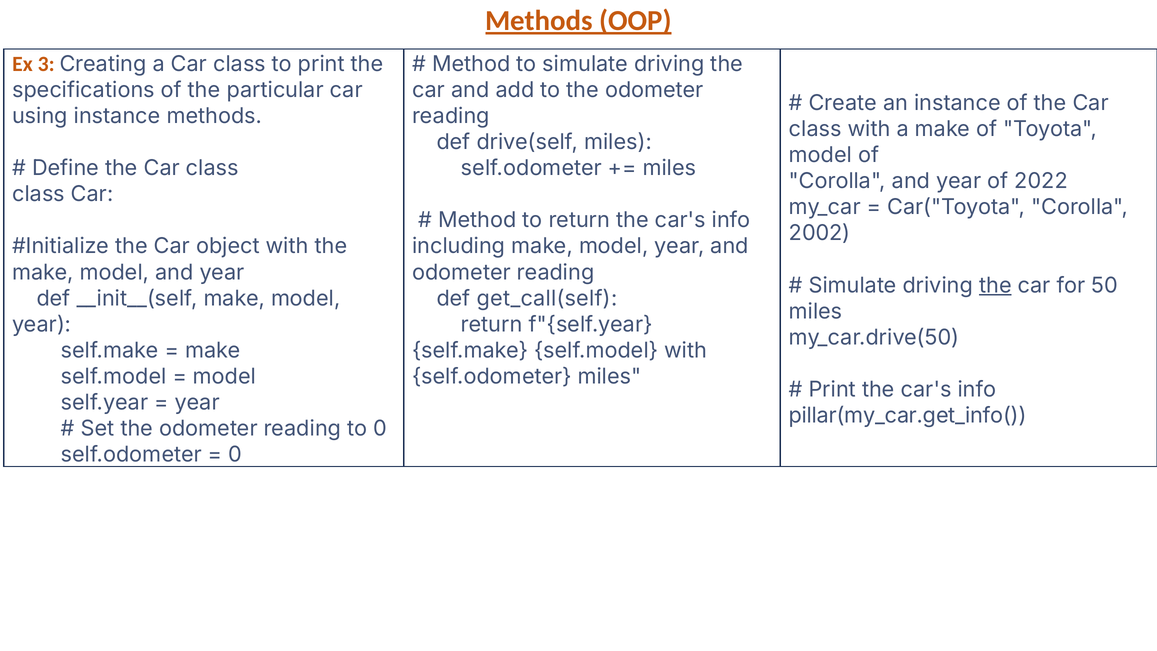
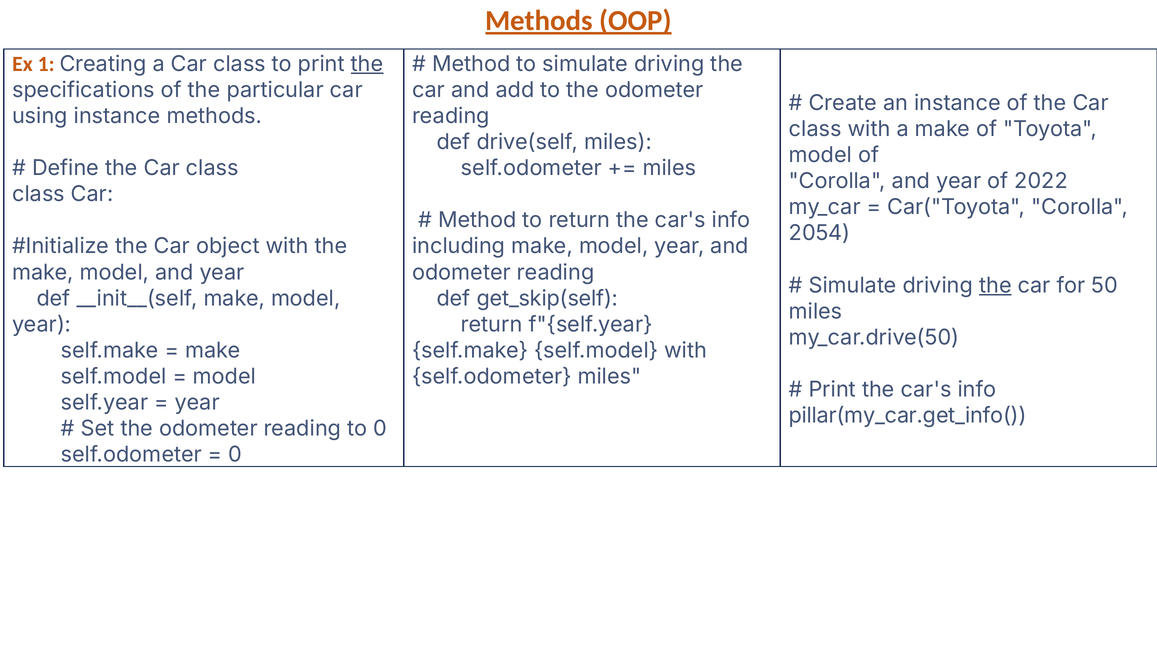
3: 3 -> 1
the at (367, 64) underline: none -> present
2002: 2002 -> 2054
get_call(self: get_call(self -> get_skip(self
